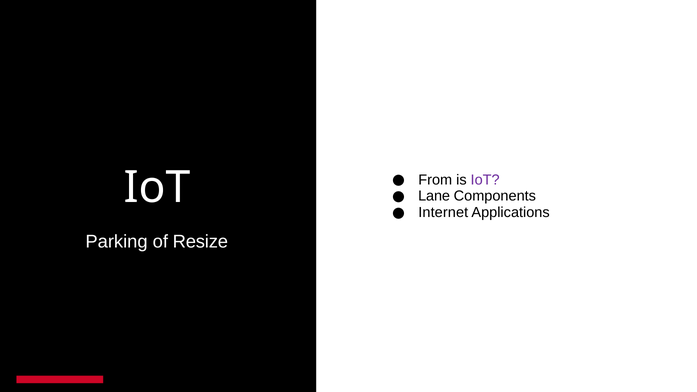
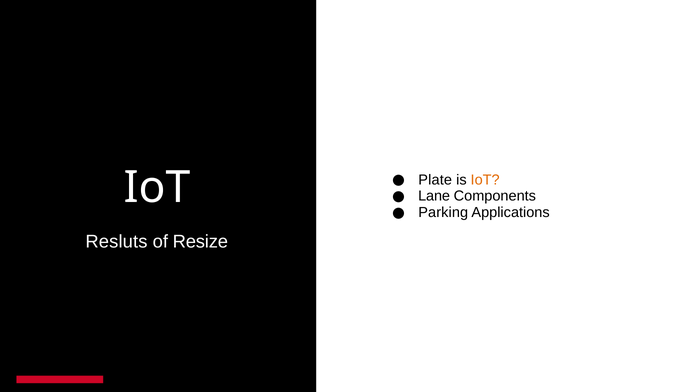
From: From -> Plate
IoT at (485, 180) colour: purple -> orange
Internet: Internet -> Parking
Parking: Parking -> Resluts
